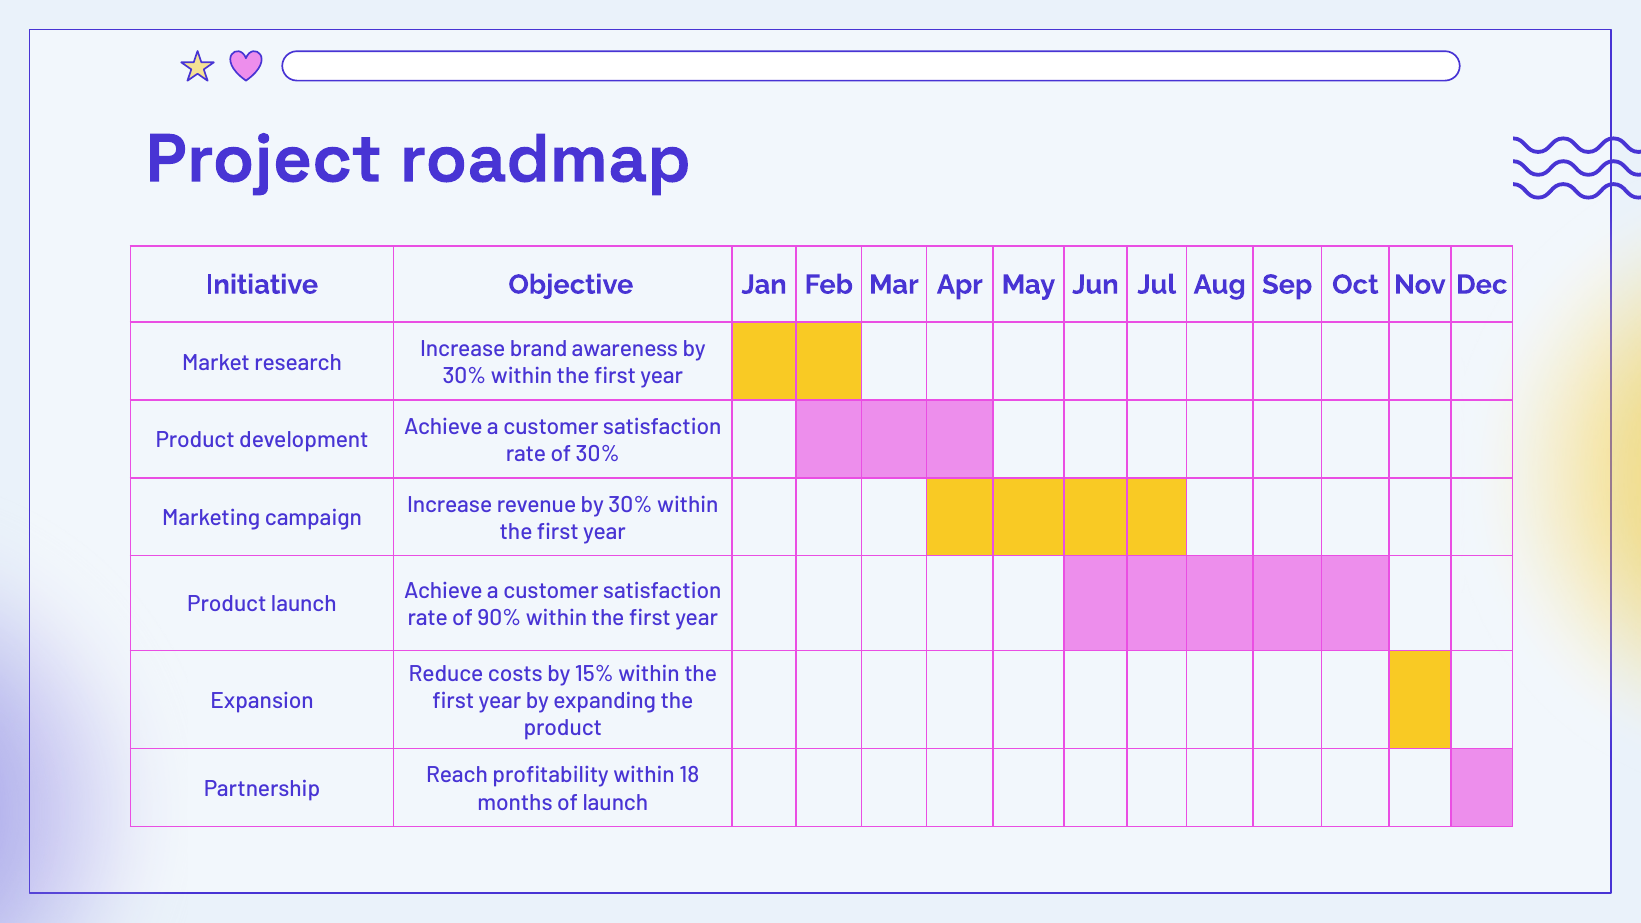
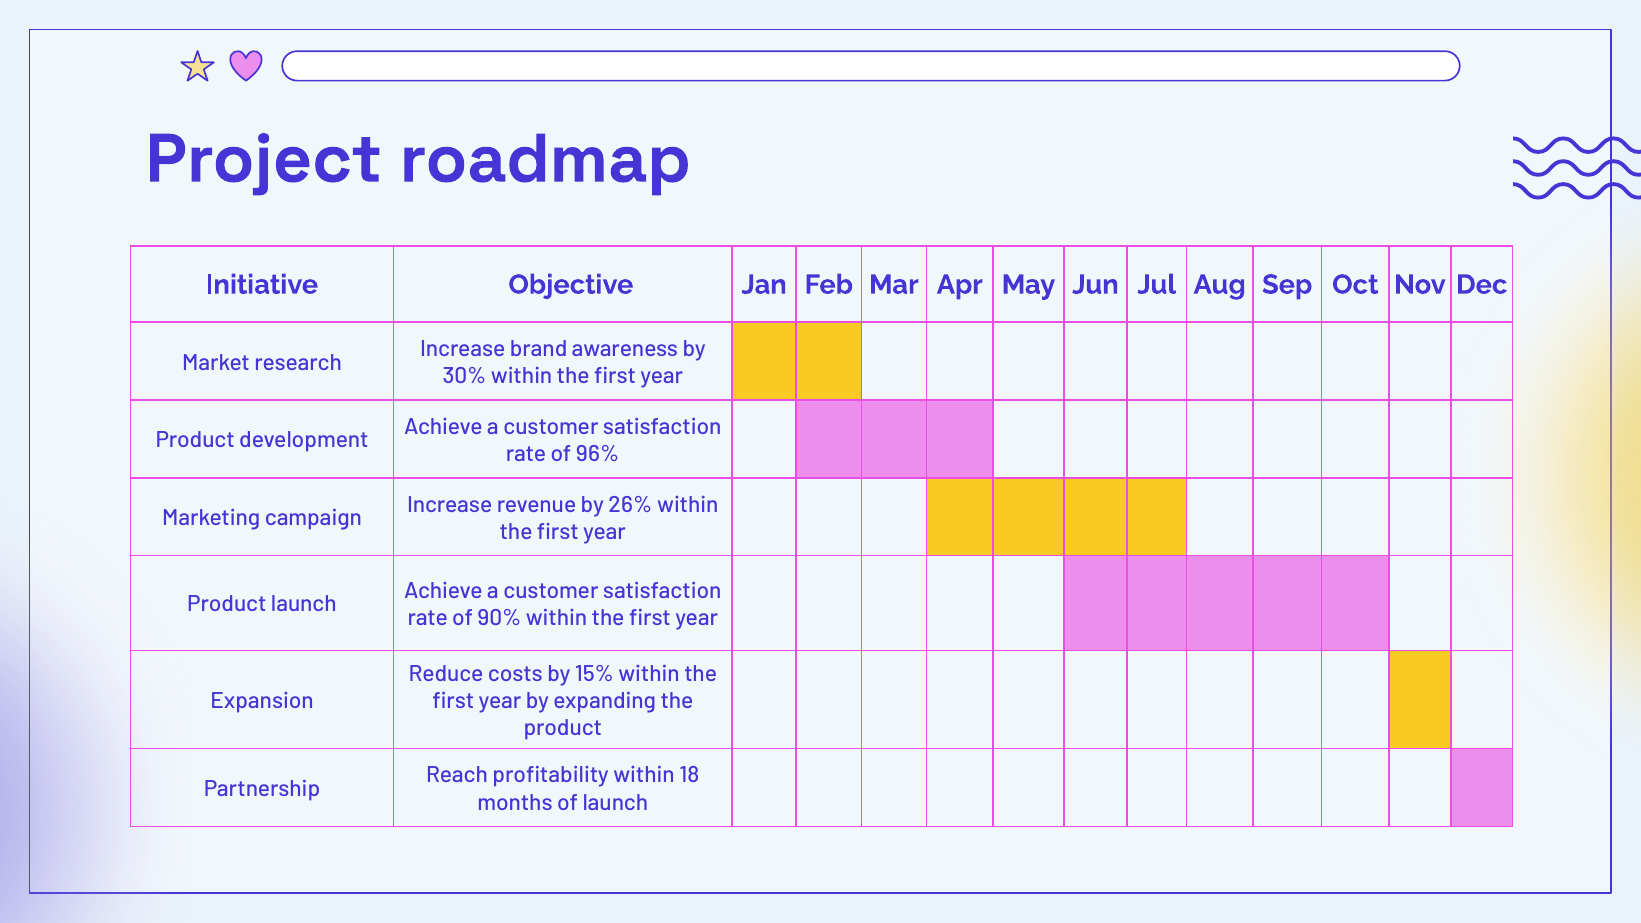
of 30%: 30% -> 96%
revenue by 30%: 30% -> 26%
